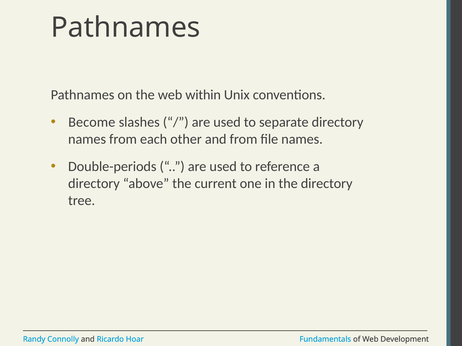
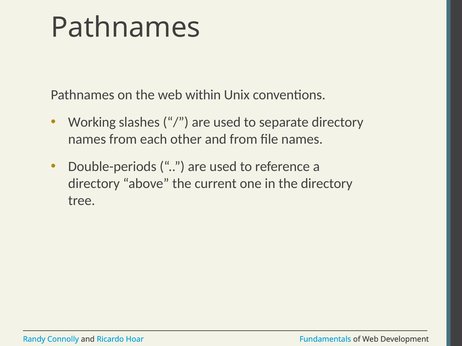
Become: Become -> Working
